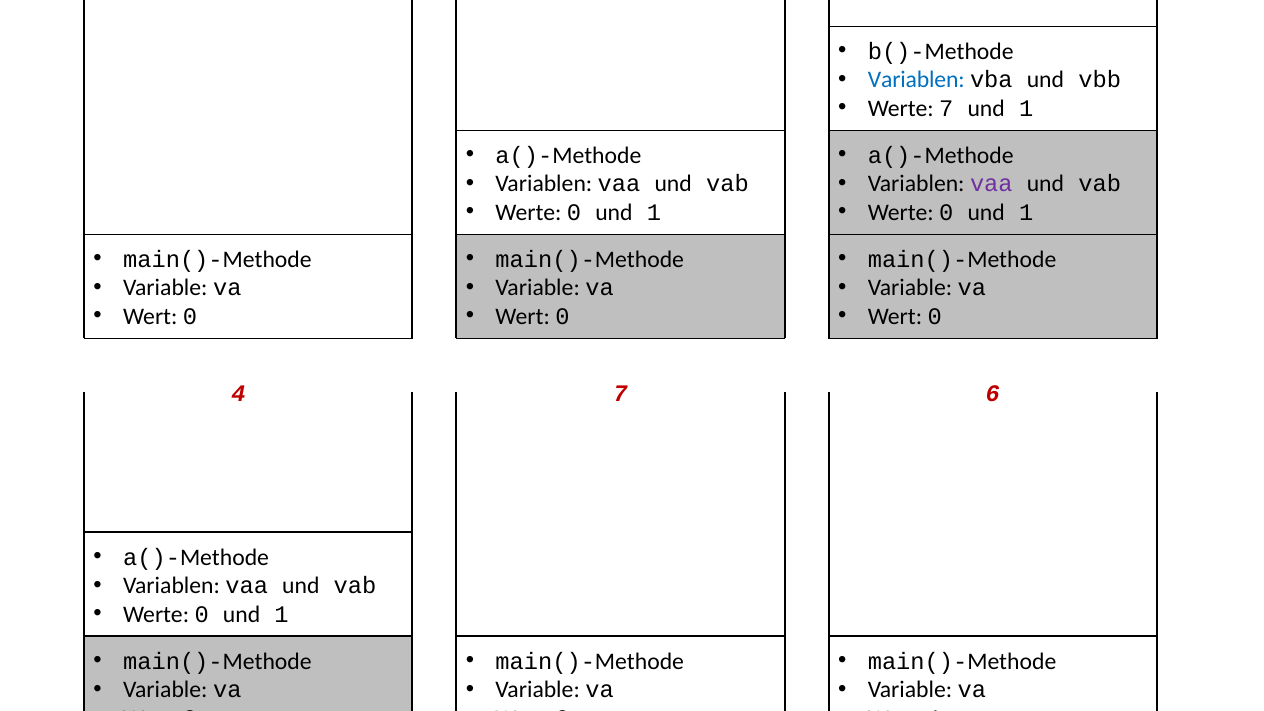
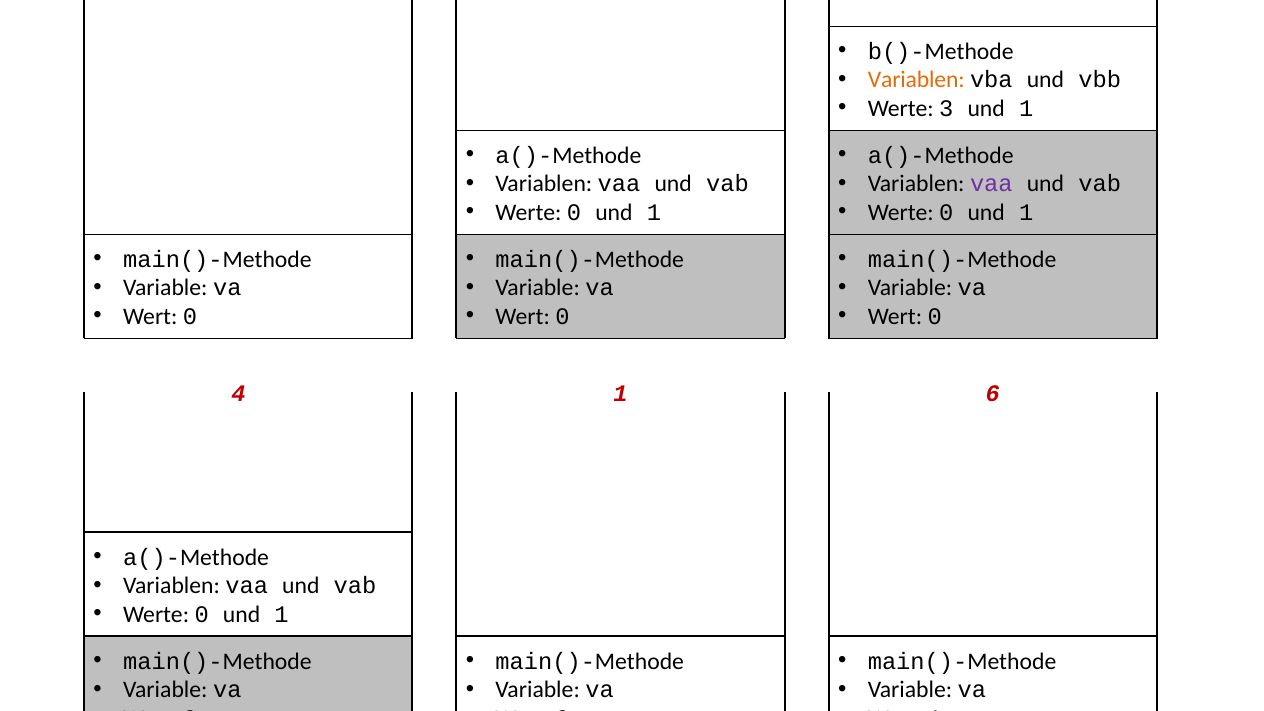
Variablen at (916, 80) colour: blue -> orange
Werte 7: 7 -> 3
4 7: 7 -> 1
